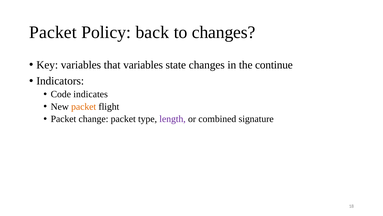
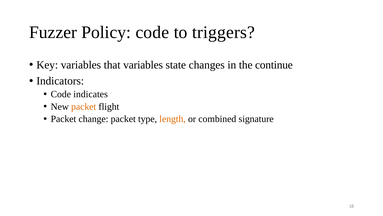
Packet at (53, 32): Packet -> Fuzzer
Policy back: back -> code
to changes: changes -> triggers
length colour: purple -> orange
